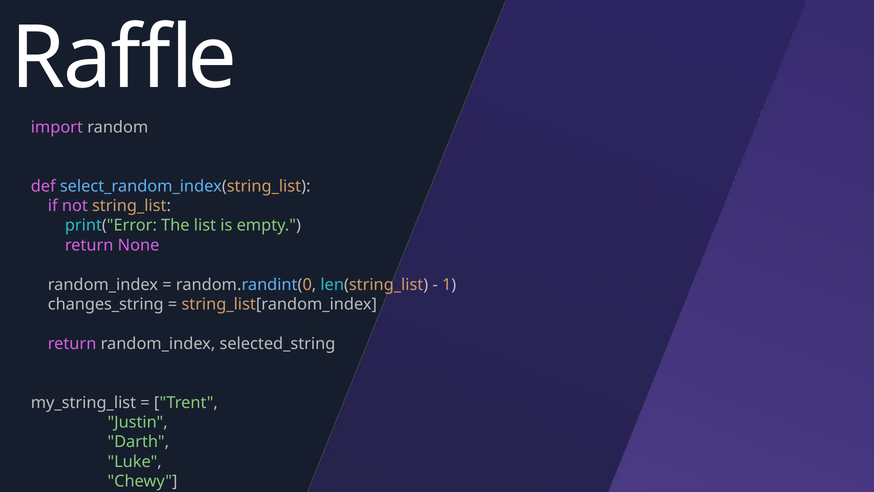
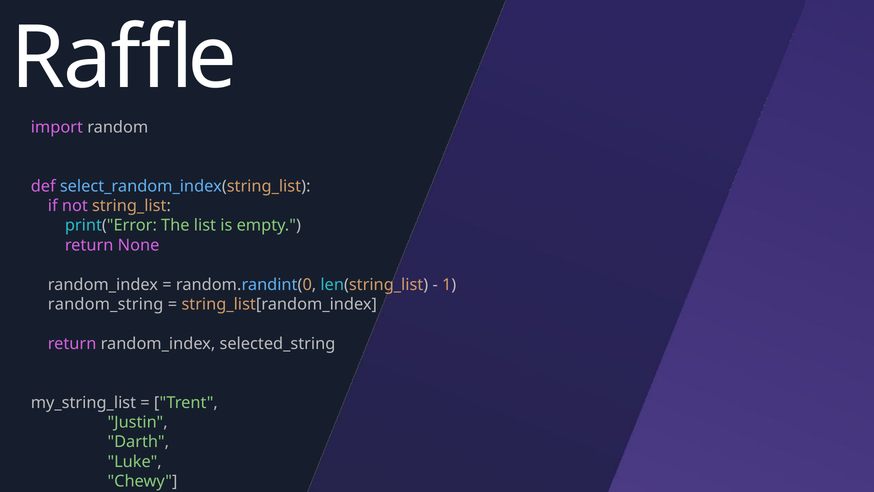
changes_string: changes_string -> random_string
